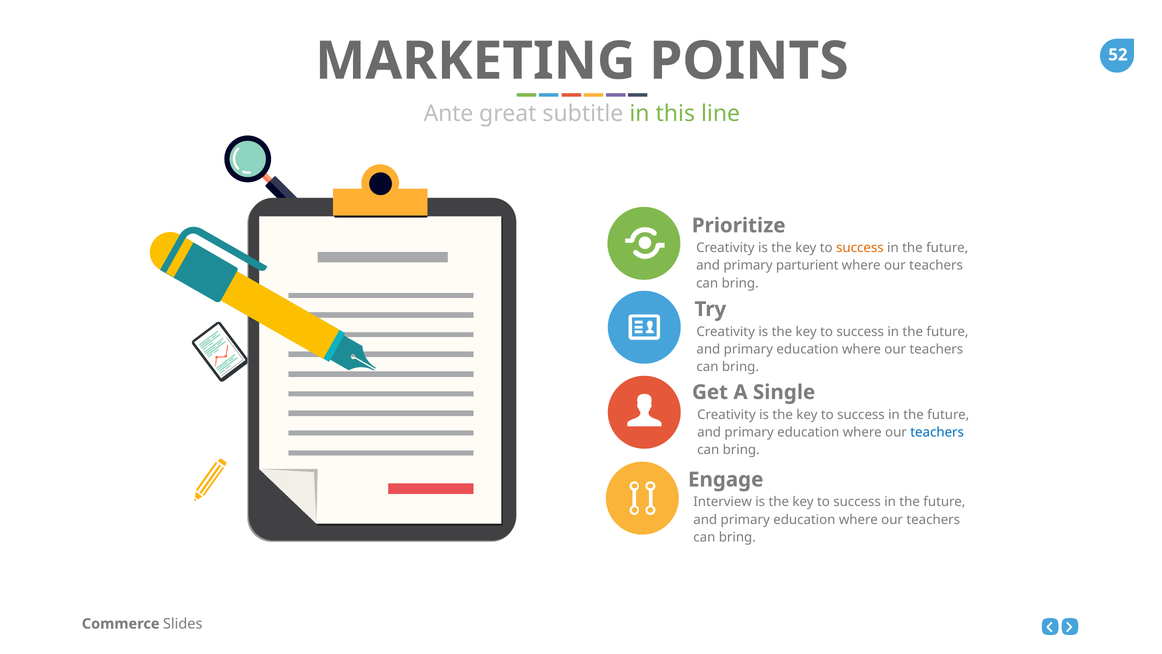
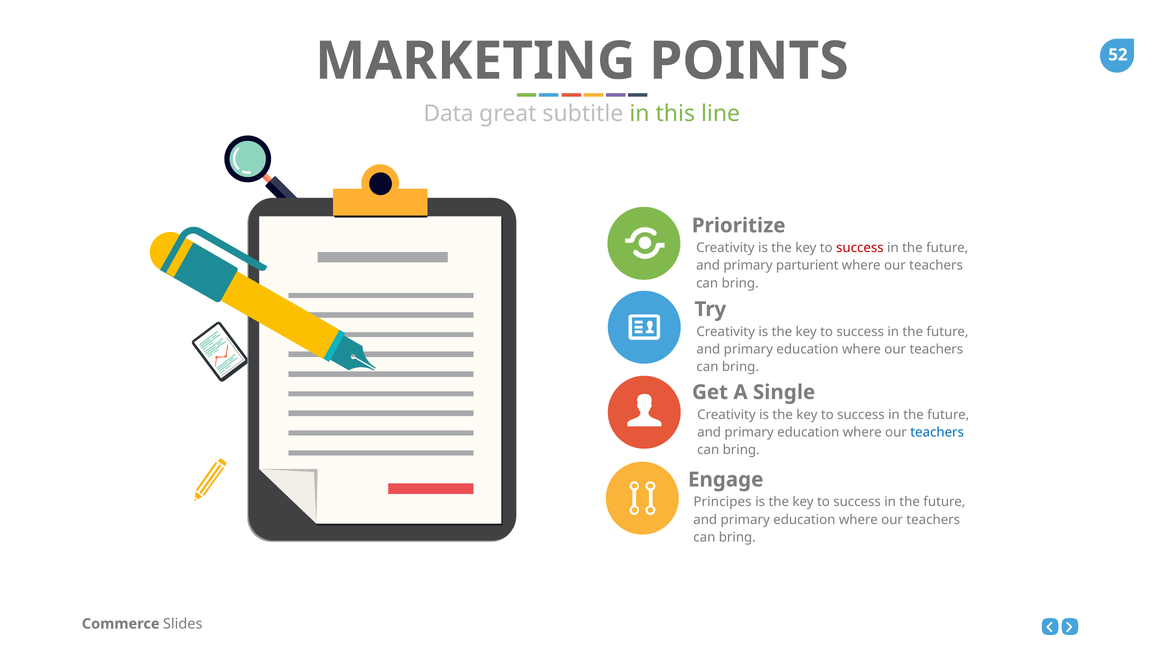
Ante: Ante -> Data
success at (860, 248) colour: orange -> red
Interview: Interview -> Principes
